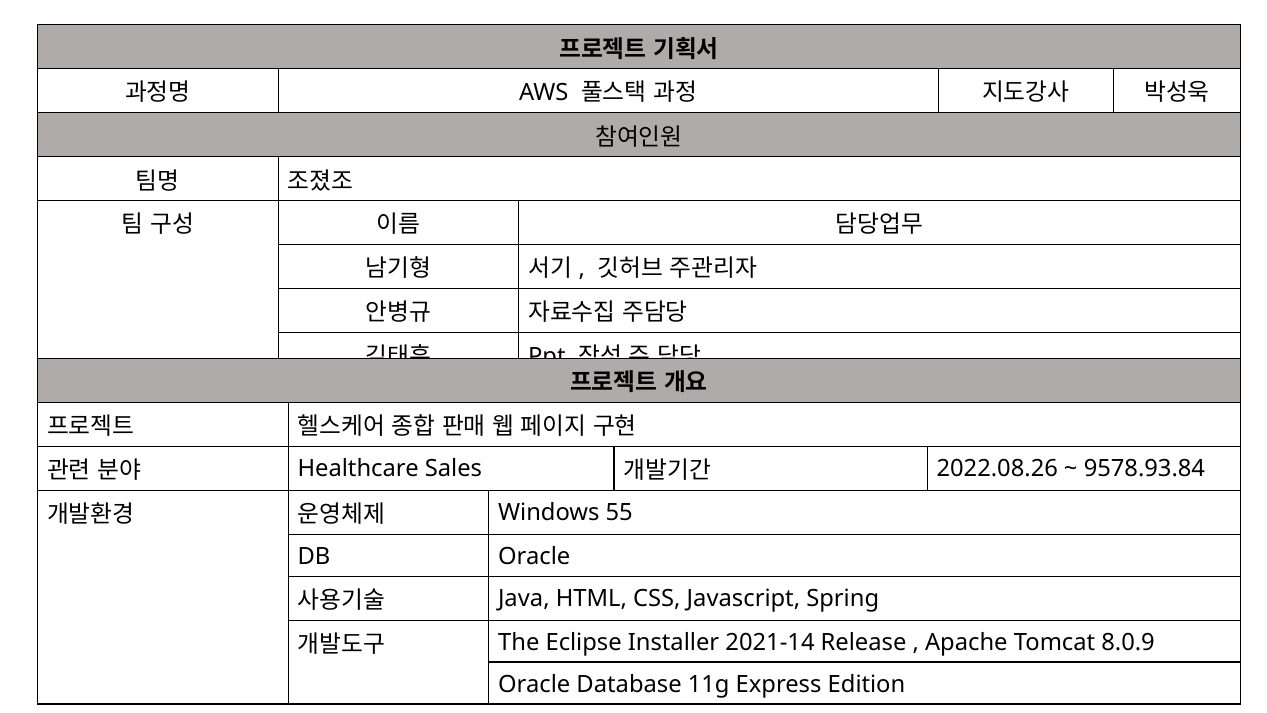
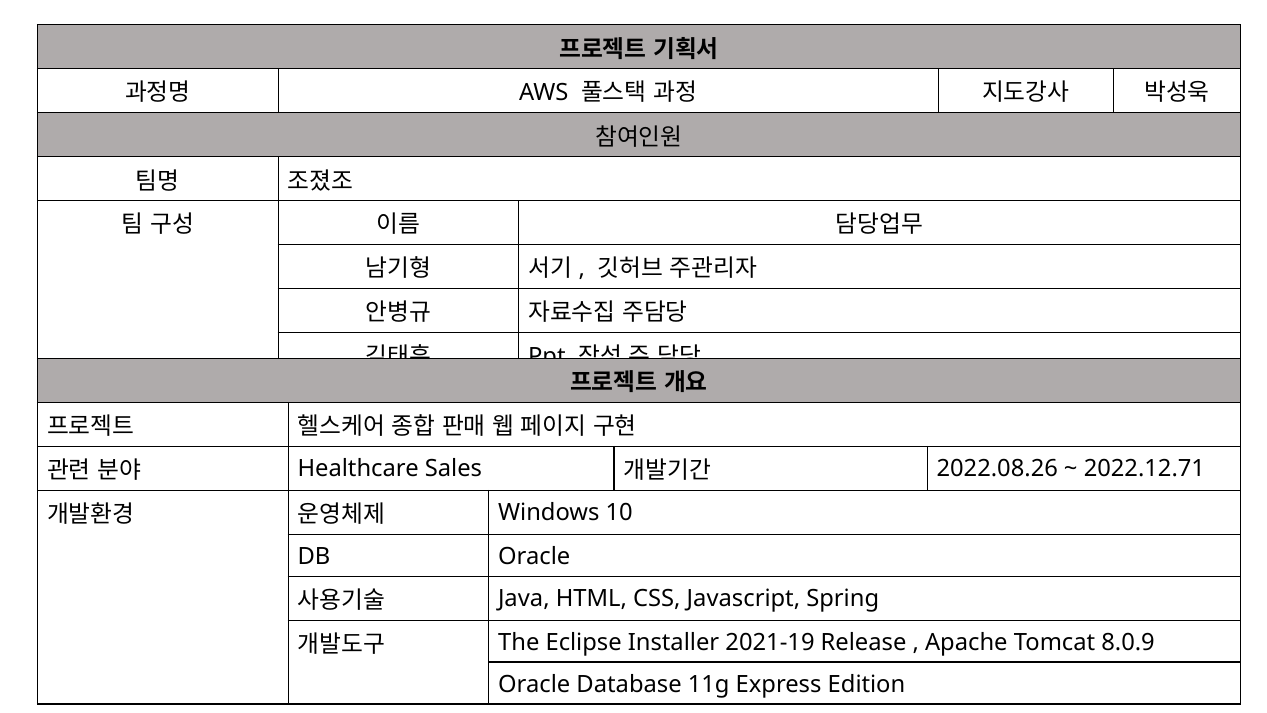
9578.93.84: 9578.93.84 -> 2022.12.71
55: 55 -> 10
2021‑14: 2021‑14 -> 2021‑19
